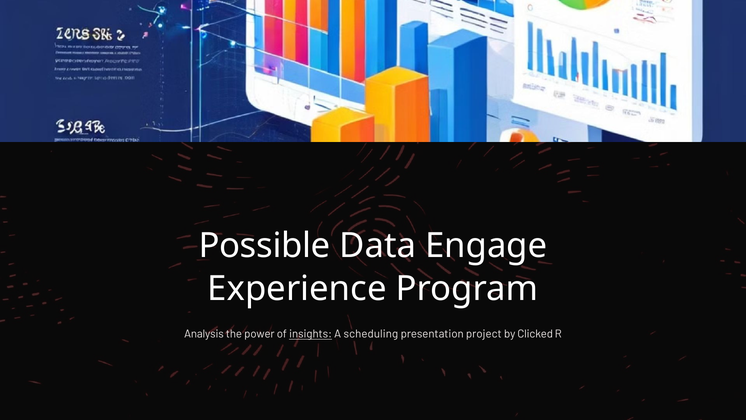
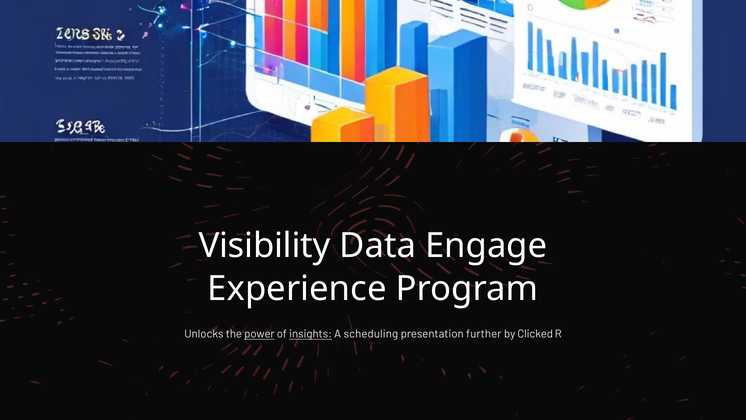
Possible: Possible -> Visibility
Analysis: Analysis -> Unlocks
power underline: none -> present
project: project -> further
